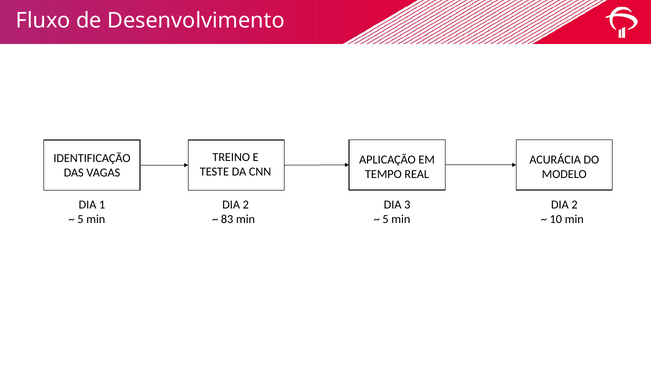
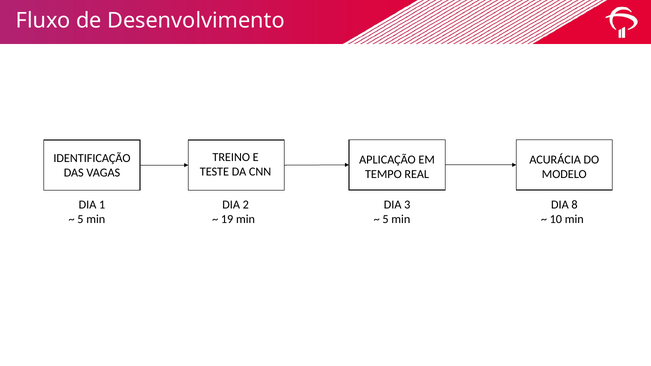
2 at (574, 205): 2 -> 8
83: 83 -> 19
